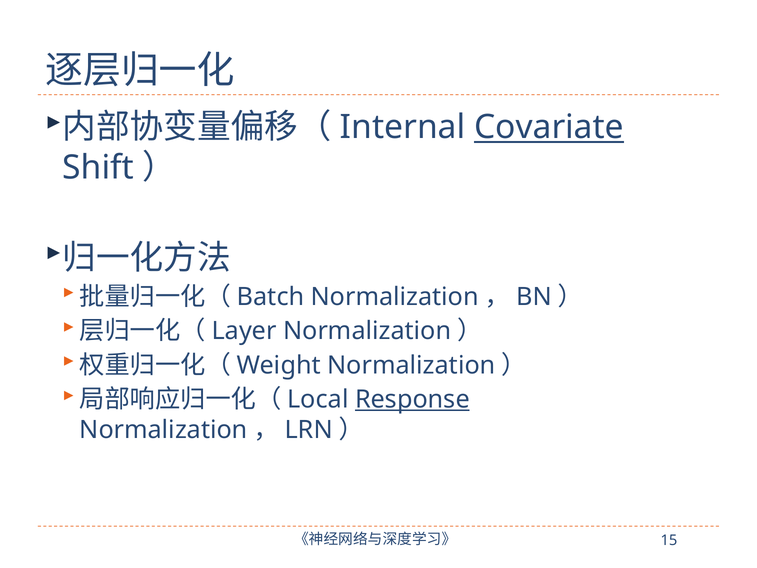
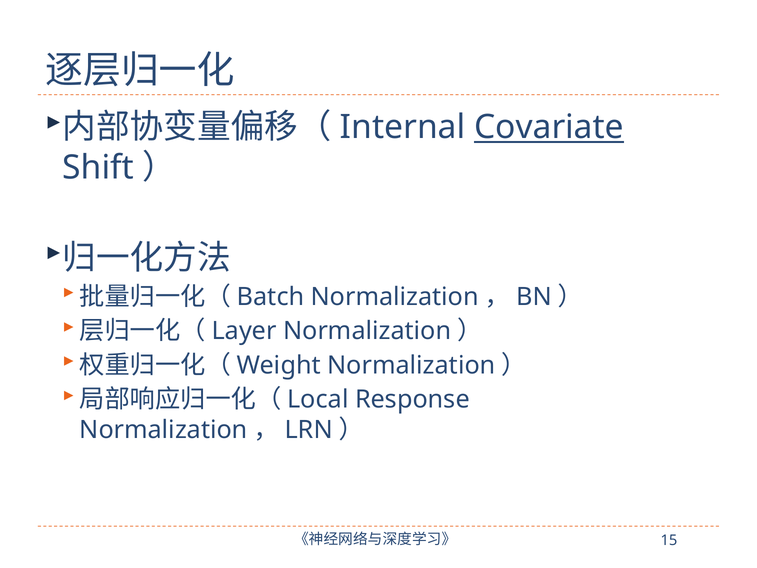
Response underline: present -> none
